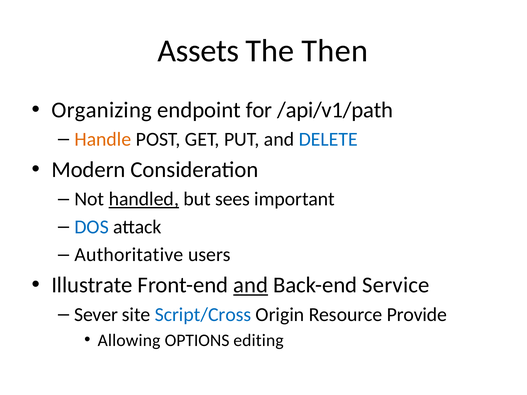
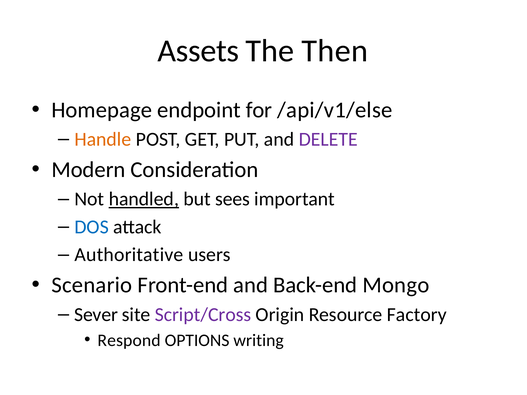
Organizing: Organizing -> Homepage
/api/v1/path: /api/v1/path -> /api/v1/else
DELETE colour: blue -> purple
Illustrate: Illustrate -> Scenario
and at (251, 285) underline: present -> none
Service: Service -> Mongo
Script/Cross colour: blue -> purple
Provide: Provide -> Factory
Allowing: Allowing -> Respond
editing: editing -> writing
